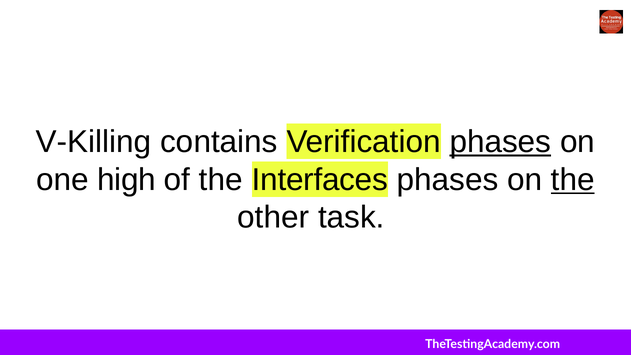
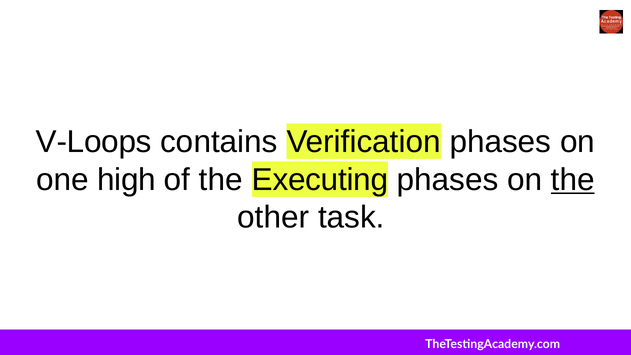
V-Killing: V-Killing -> V-Loops
phases at (500, 142) underline: present -> none
Interfaces: Interfaces -> Executing
